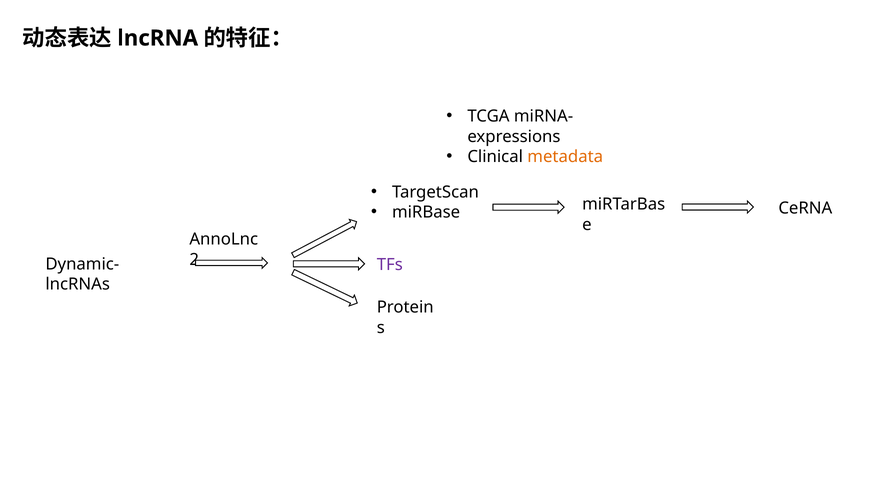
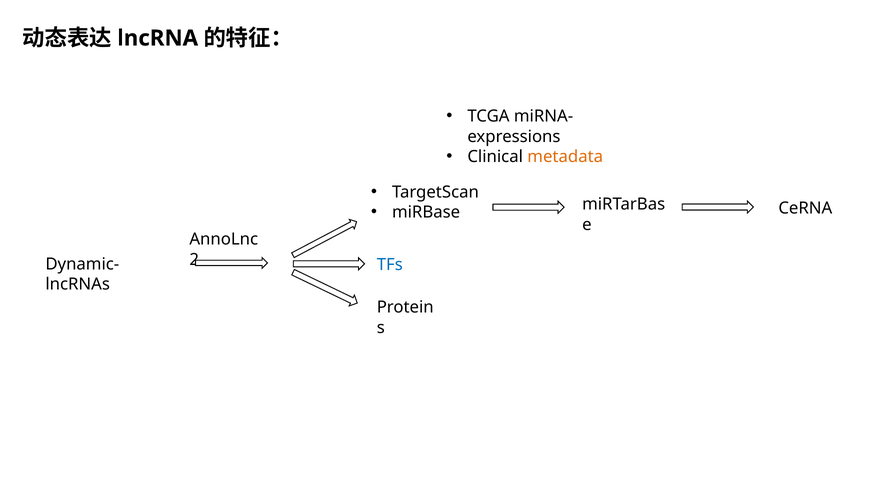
TFs colour: purple -> blue
